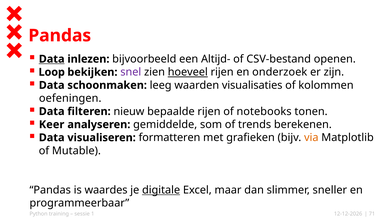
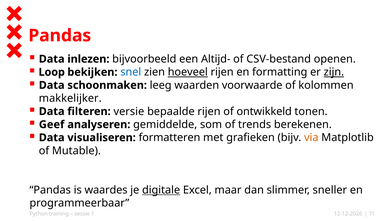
Data at (52, 59) underline: present -> none
snel colour: purple -> blue
onderzoek: onderzoek -> formatting
zijn underline: none -> present
visualisaties: visualisaties -> voorwaarde
oefeningen: oefeningen -> makkelijker
nieuw: nieuw -> versie
notebooks: notebooks -> ontwikkeld
Keer: Keer -> Geef
